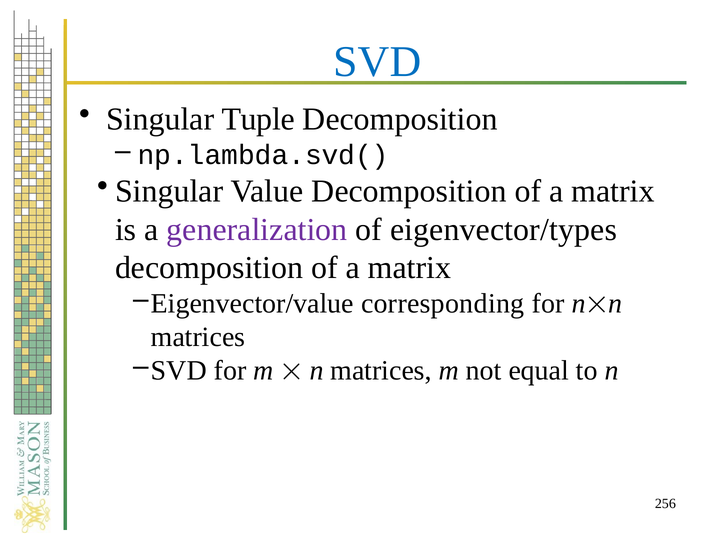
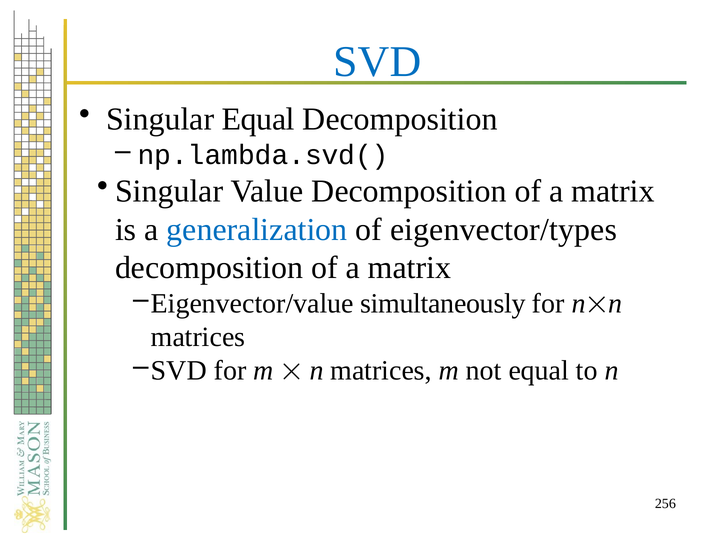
Singular Tuple: Tuple -> Equal
generalization colour: purple -> blue
corresponding: corresponding -> simultaneously
